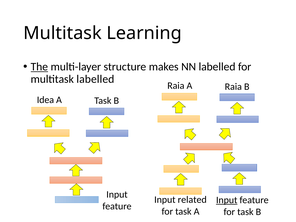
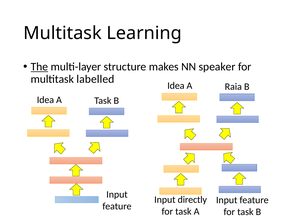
NN labelled: labelled -> speaker
Raia at (176, 86): Raia -> Idea
related: related -> directly
Input at (227, 200) underline: present -> none
